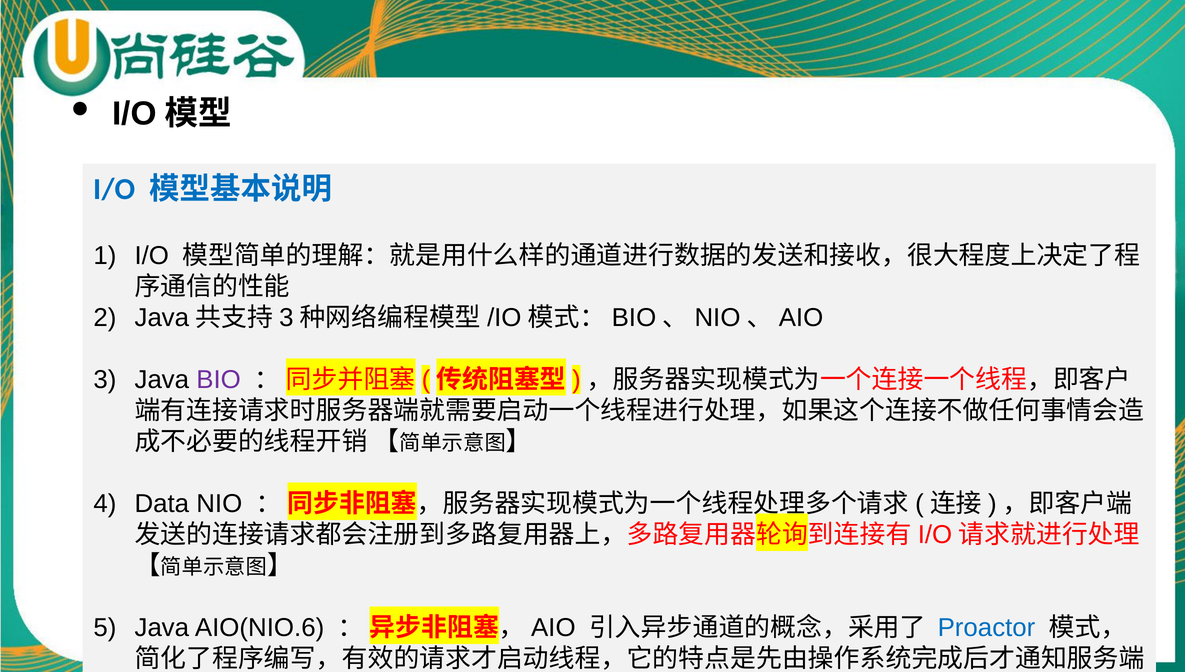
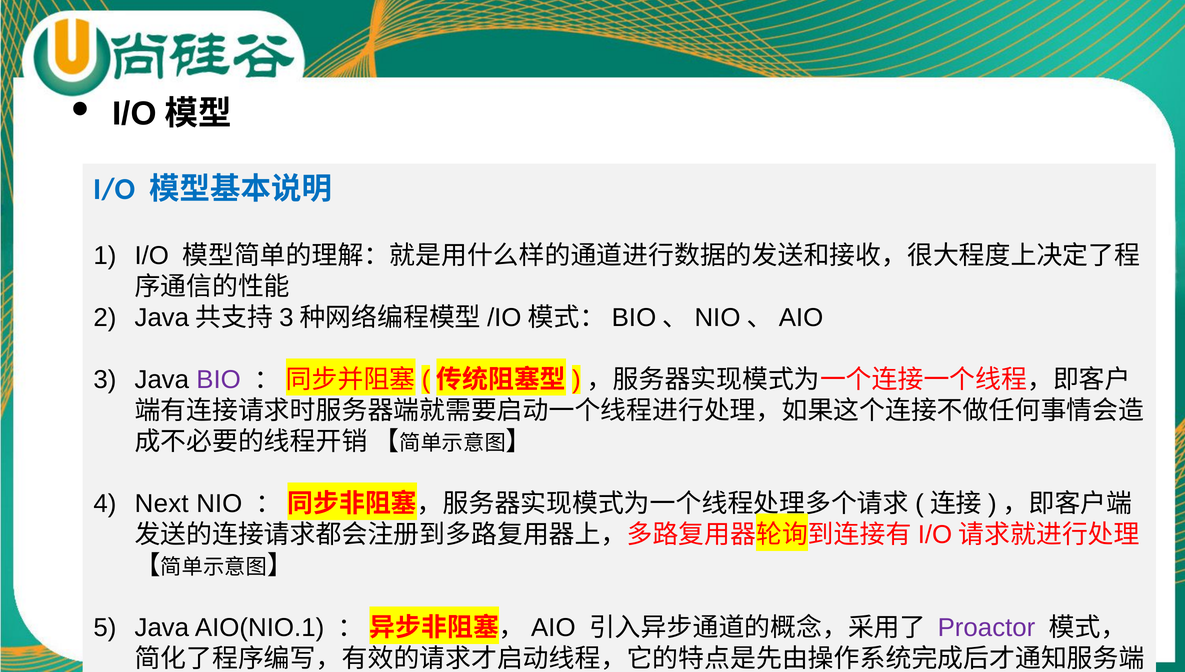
Data: Data -> Next
AIO(NIO.6: AIO(NIO.6 -> AIO(NIO.1
Proactor colour: blue -> purple
